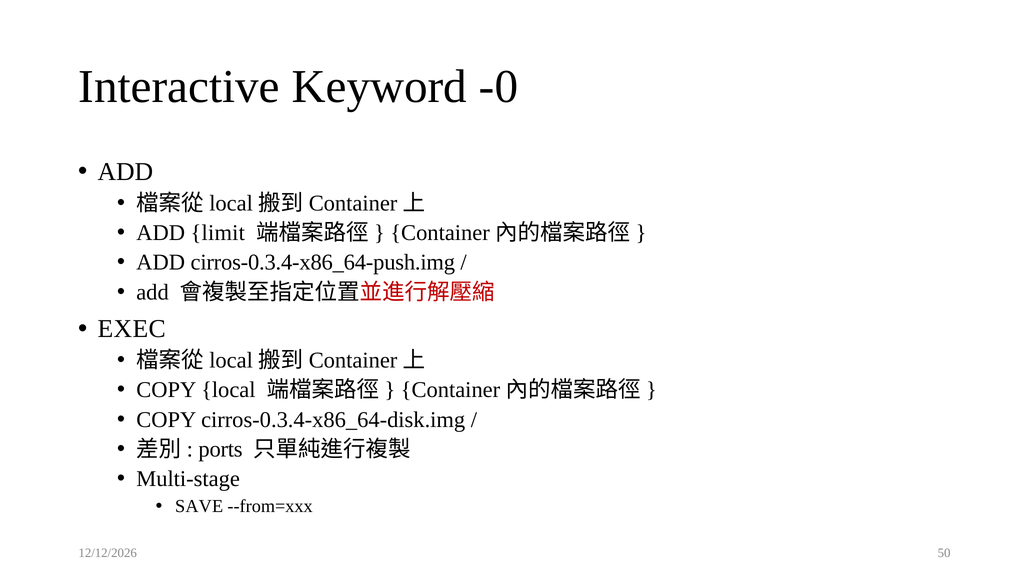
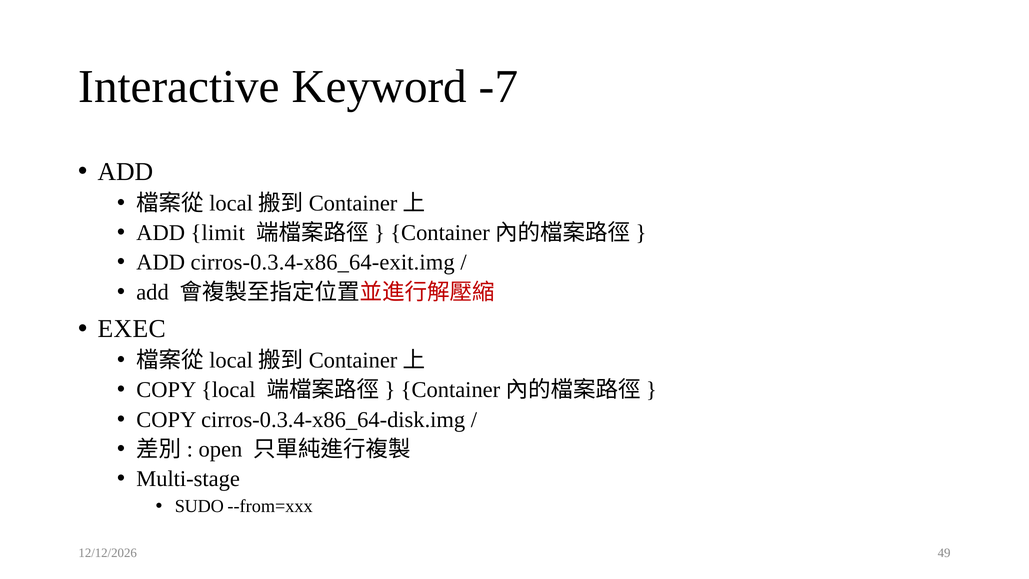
-0: -0 -> -7
cirros-0.3.4-x86_64-push.img: cirros-0.3.4-x86_64-push.img -> cirros-0.3.4-x86_64-exit.img
ports: ports -> open
SAVE: SAVE -> SUDO
50: 50 -> 49
